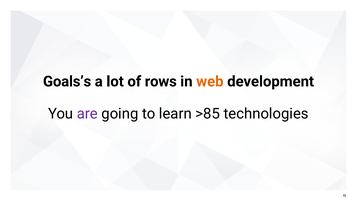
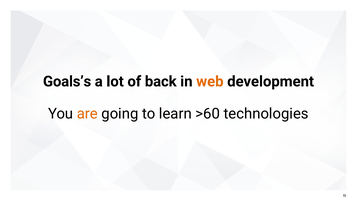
rows: rows -> back
are colour: purple -> orange
>85: >85 -> >60
